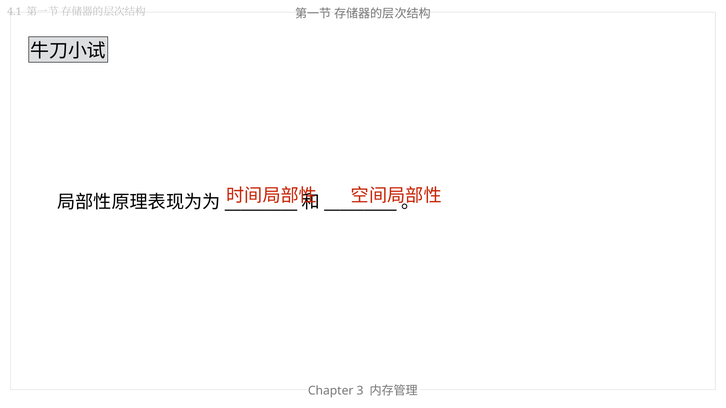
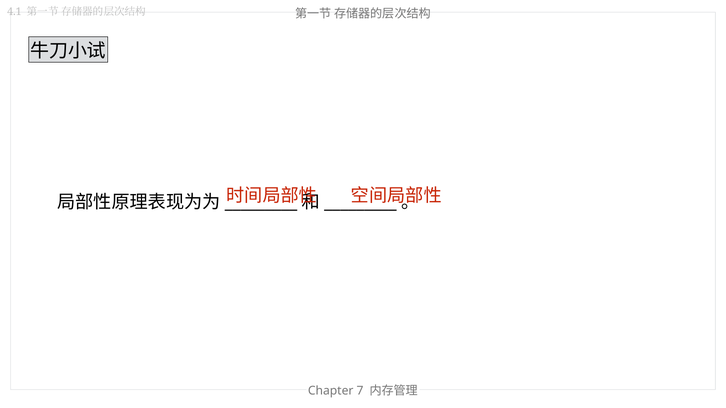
3: 3 -> 7
